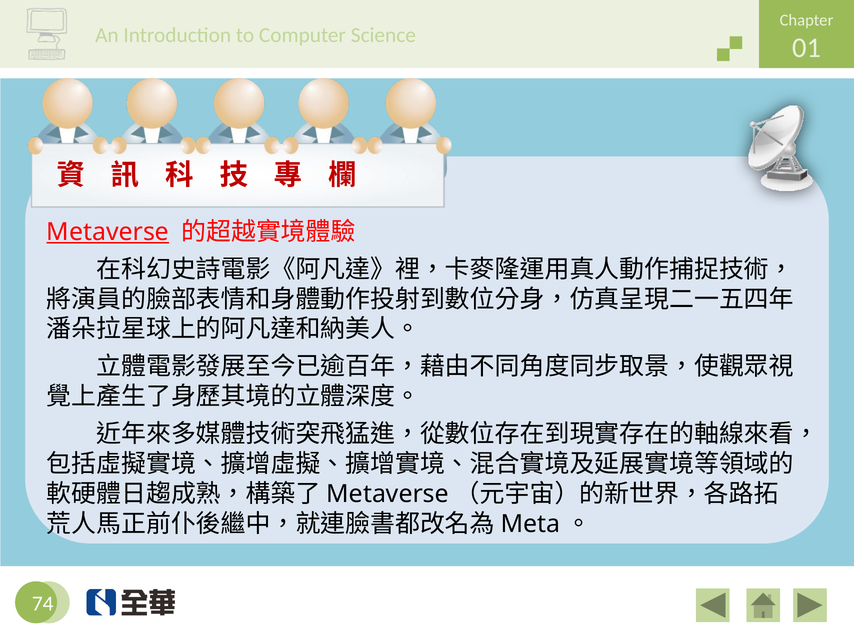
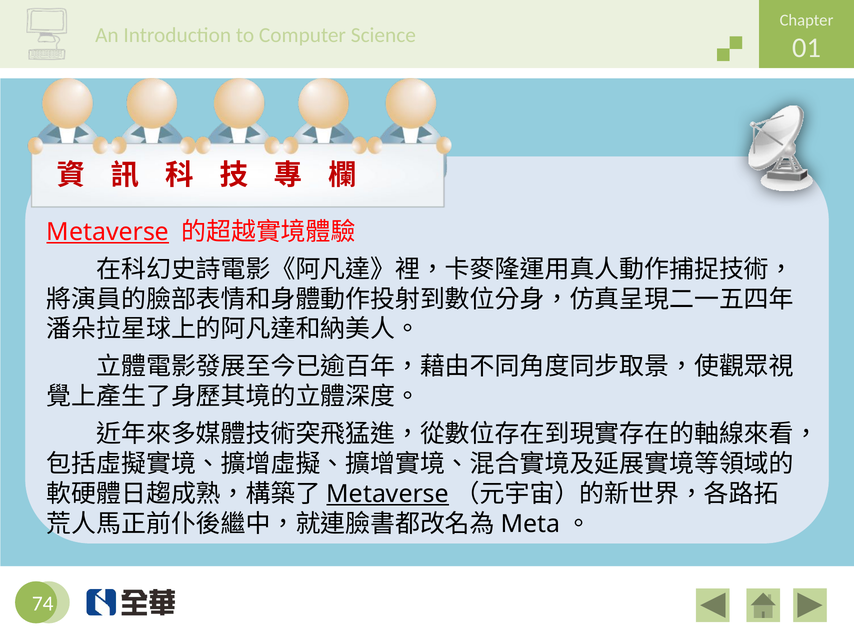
Metaverse at (388, 494) underline: none -> present
